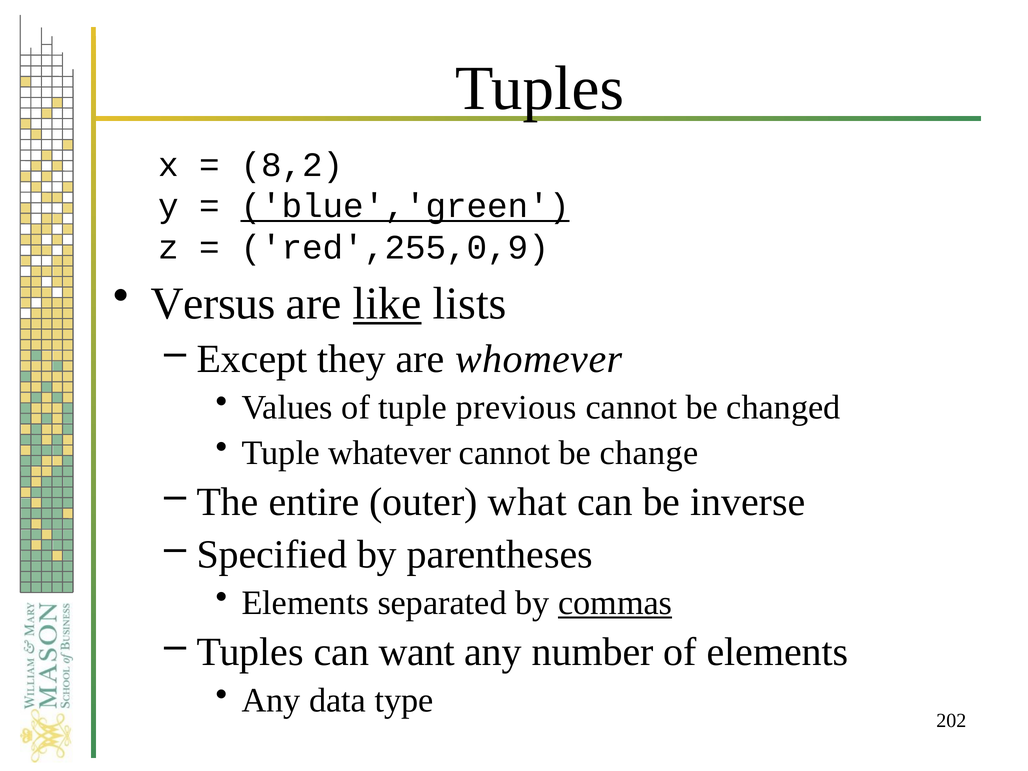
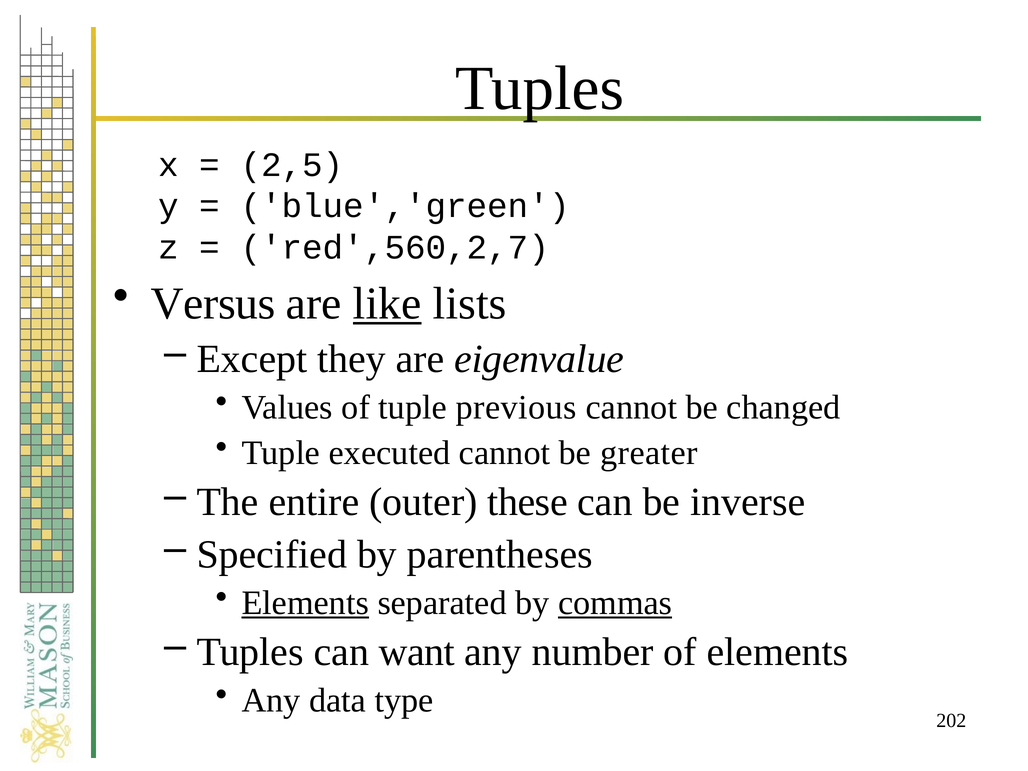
8,2: 8,2 -> 2,5
blue','green underline: present -> none
red',255,0,9: red',255,0,9 -> red',560,2,7
whomever: whomever -> eigenvalue
whatever: whatever -> executed
change: change -> greater
what: what -> these
Elements at (305, 603) underline: none -> present
